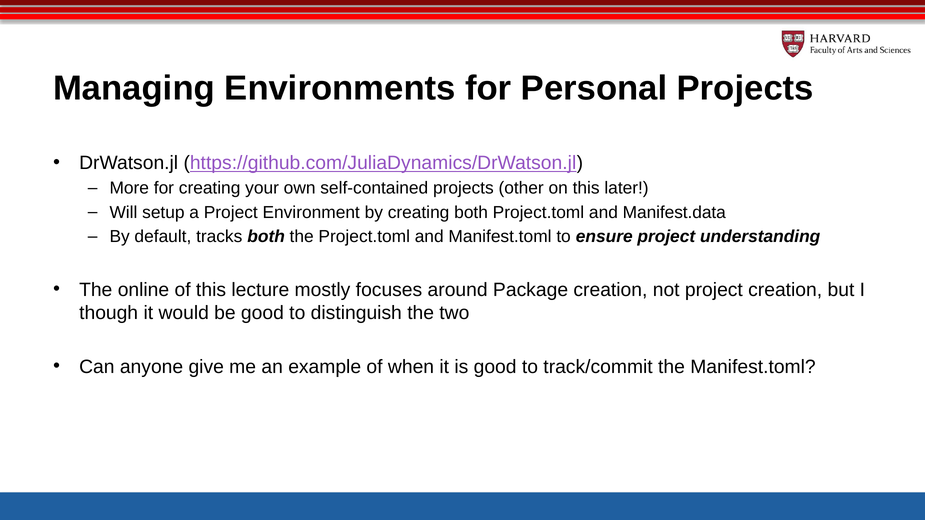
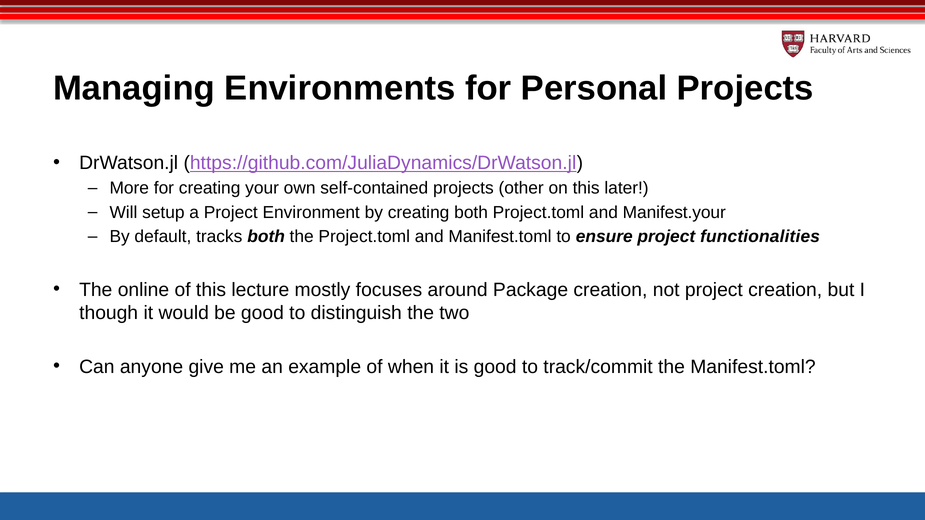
Manifest.data: Manifest.data -> Manifest.your
understanding: understanding -> functionalities
